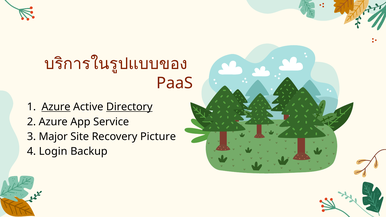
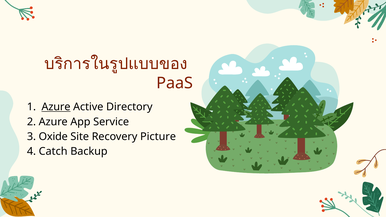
Directory underline: present -> none
Major: Major -> Oxide
Login: Login -> Catch
